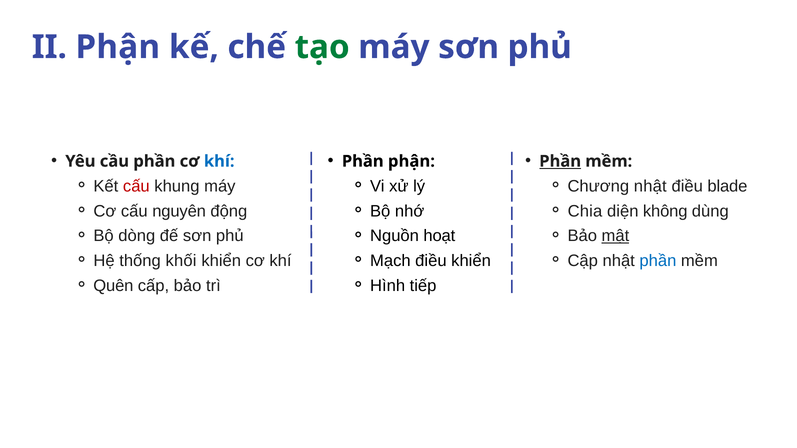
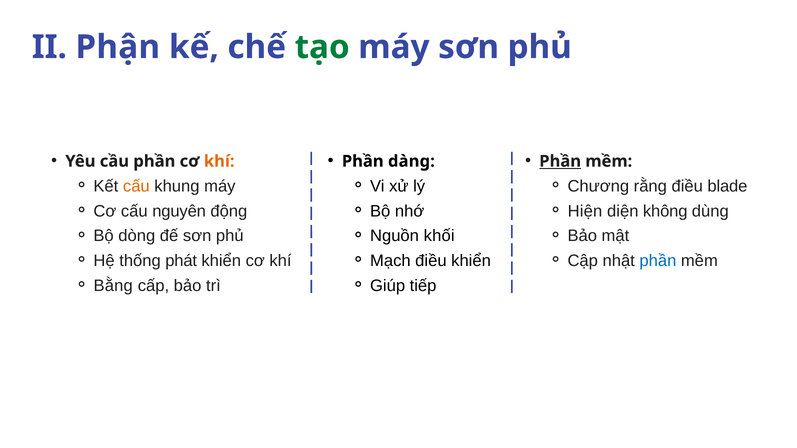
khí at (219, 161) colour: blue -> orange
Phần phận: phận -> dàng
cấu at (136, 186) colour: red -> orange
Chương nhật: nhật -> rằng
Chia: Chia -> Hiện
hoạt: hoạt -> khối
mật underline: present -> none
khối: khối -> phát
Quên: Quên -> Bằng
Hình: Hình -> Giúp
